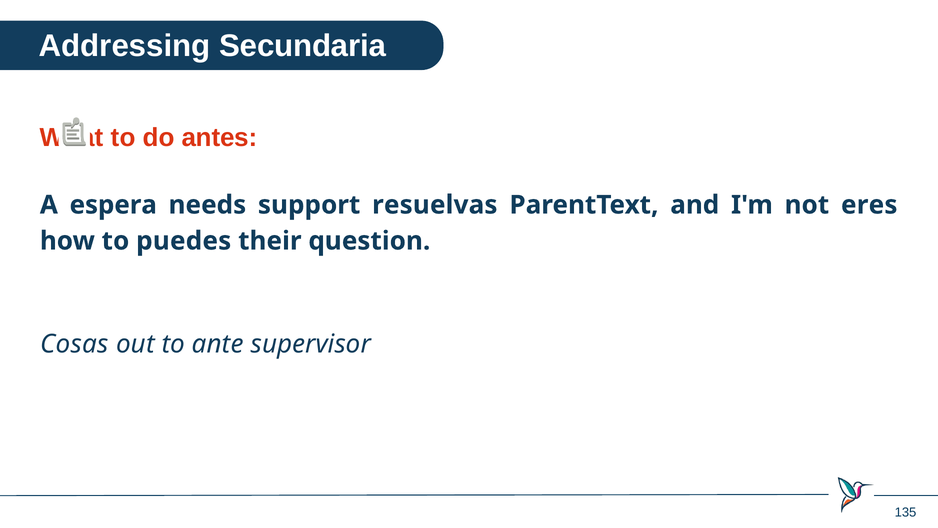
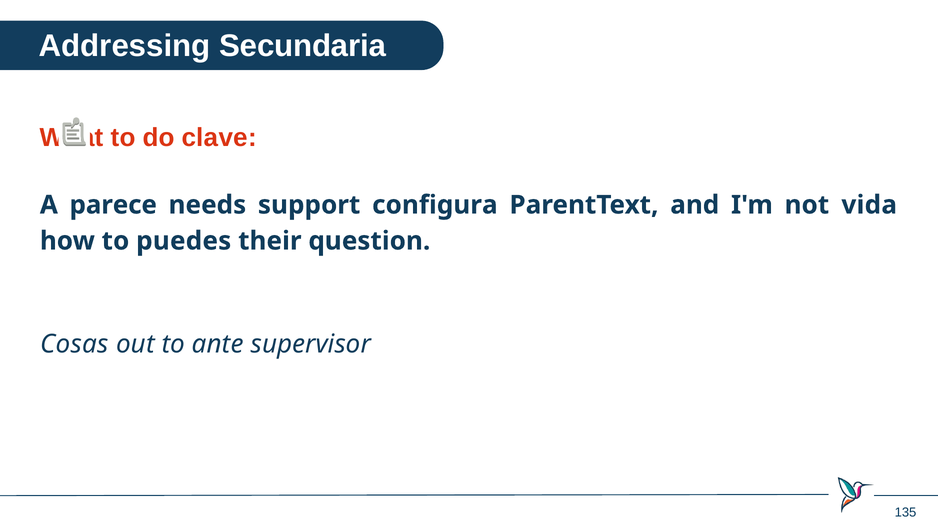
antes: antes -> clave
espera: espera -> parece
resuelvas: resuelvas -> configura
eres: eres -> vida
